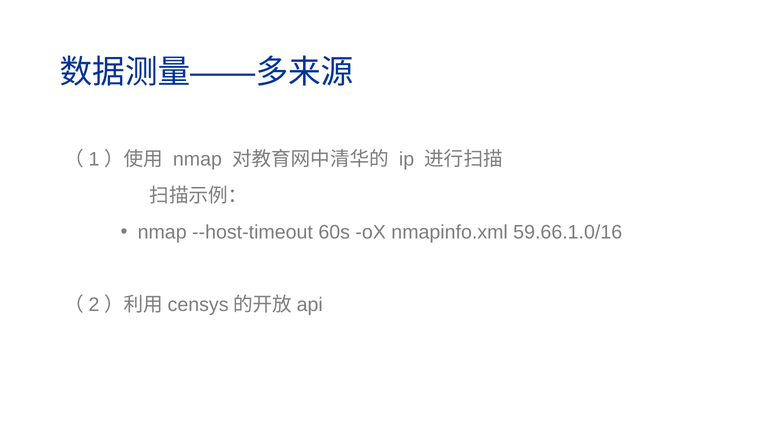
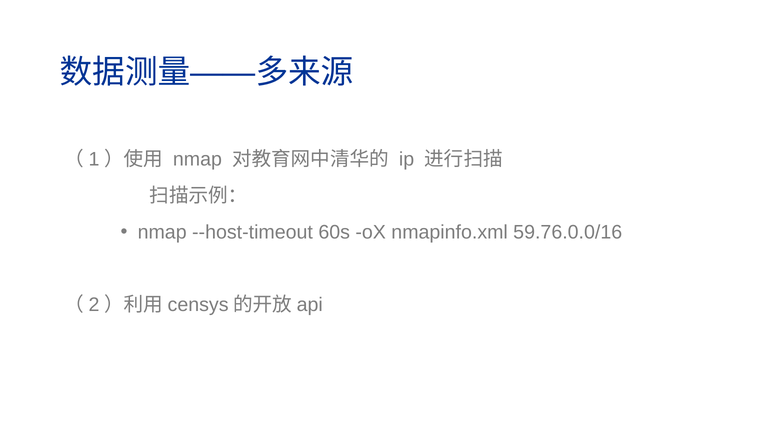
59.66.1.0/16: 59.66.1.0/16 -> 59.76.0.0/16
